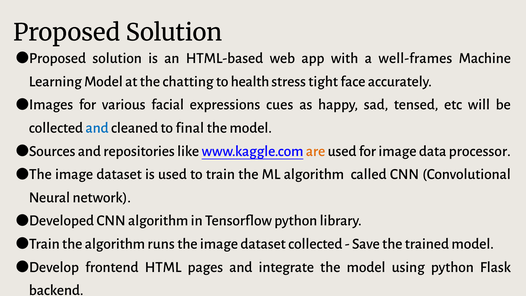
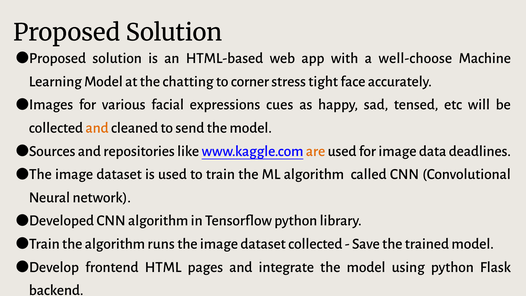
well-frames: well-frames -> well-choose
health: health -> corner
and at (97, 128) colour: blue -> orange
final: final -> send
processor: processor -> deadlines
